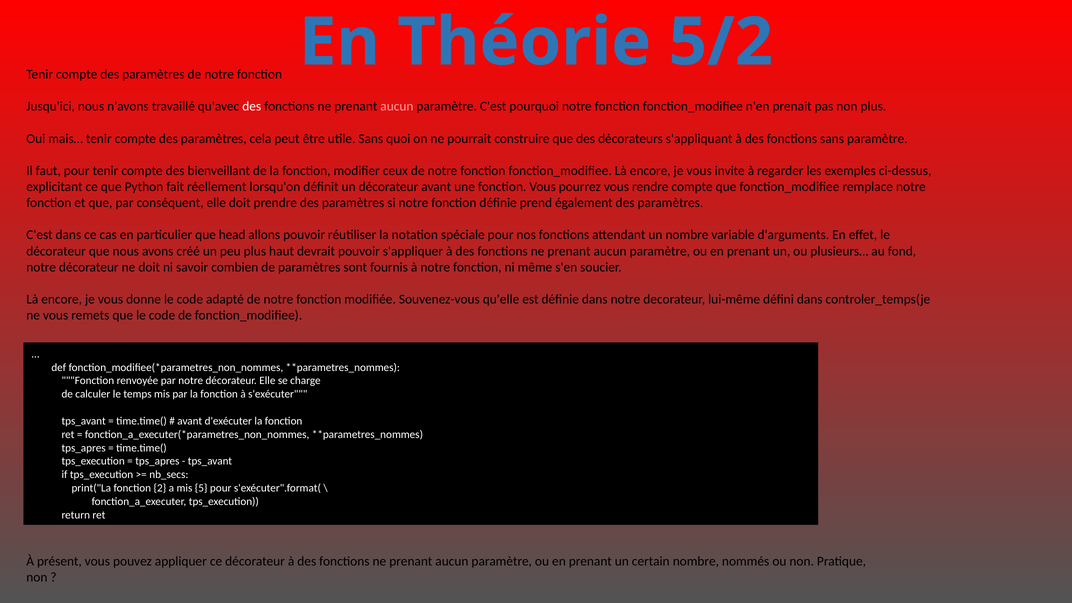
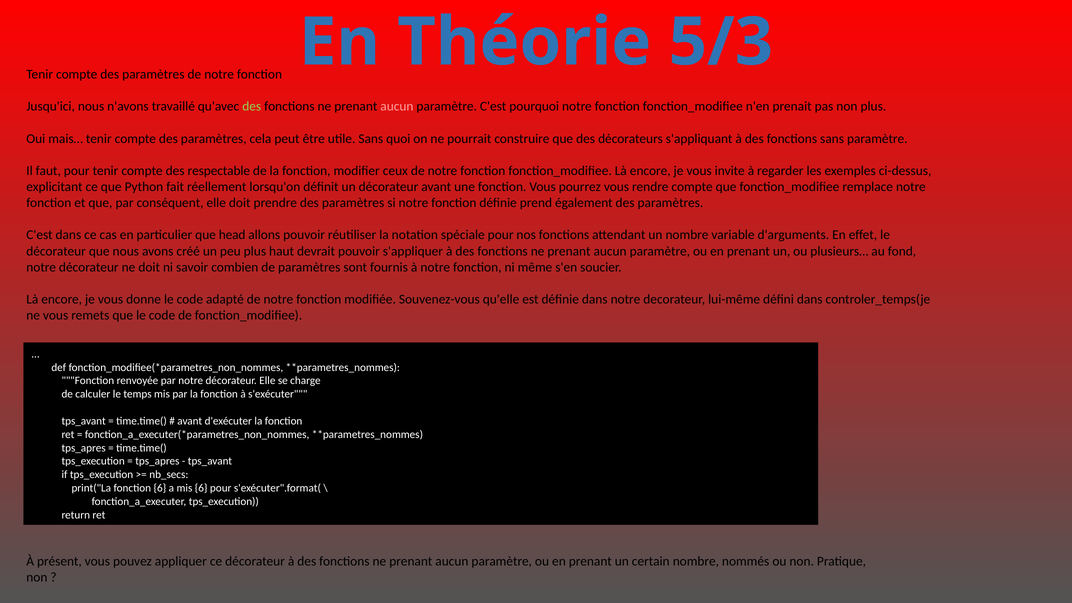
5/2: 5/2 -> 5/3
des at (252, 106) colour: white -> light green
bienveillant: bienveillant -> respectable
fonction 2: 2 -> 6
mis 5: 5 -> 6
